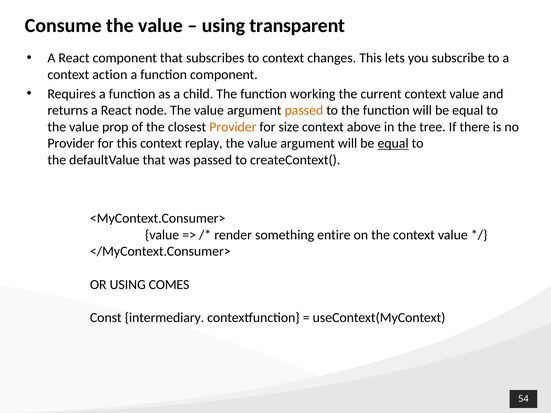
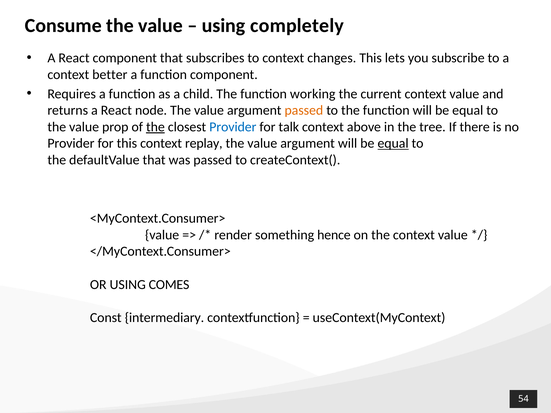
transparent: transparent -> completely
action: action -> better
the at (155, 127) underline: none -> present
Provider at (233, 127) colour: orange -> blue
size: size -> talk
entire: entire -> hence
